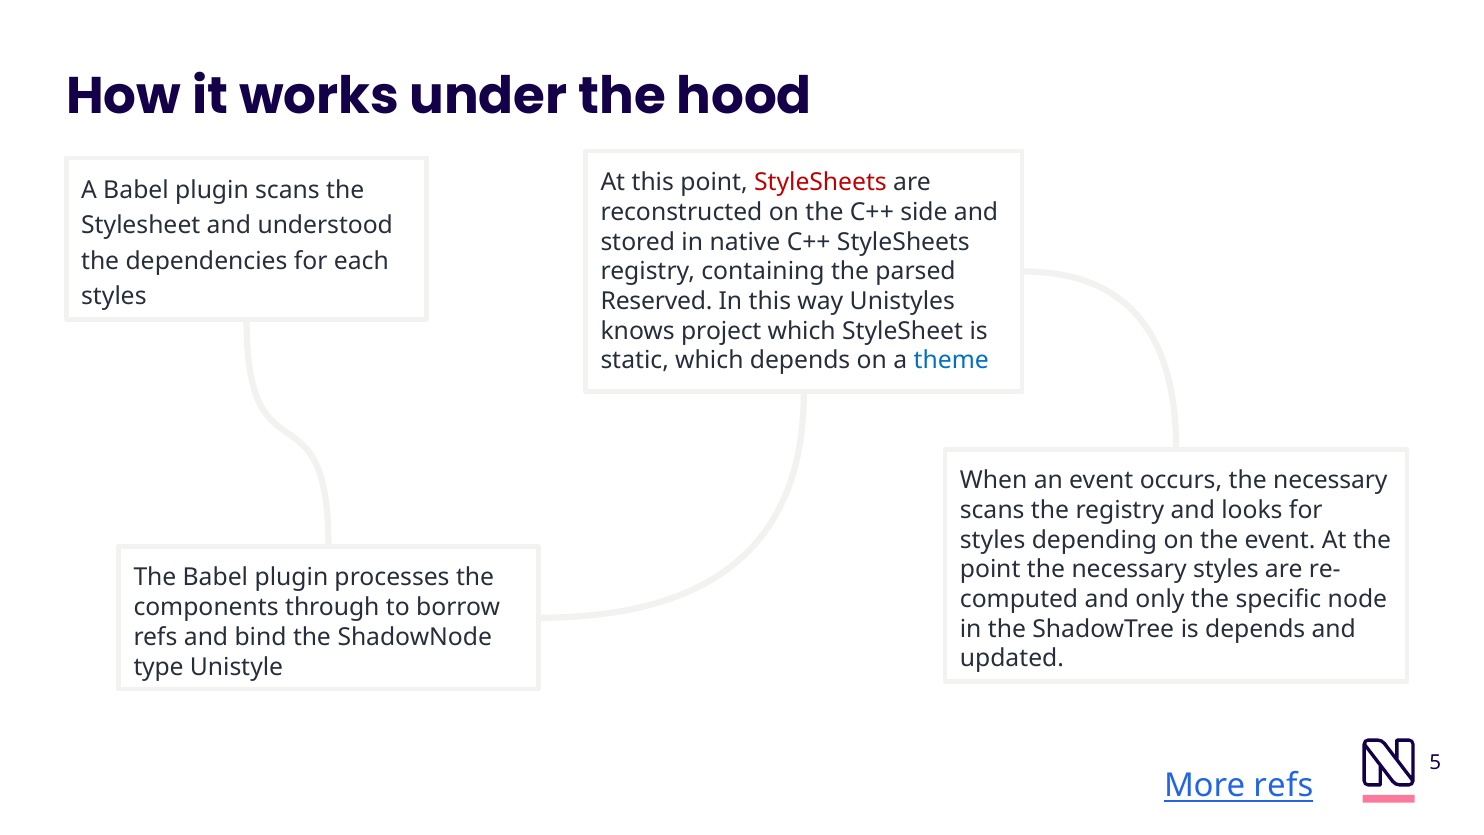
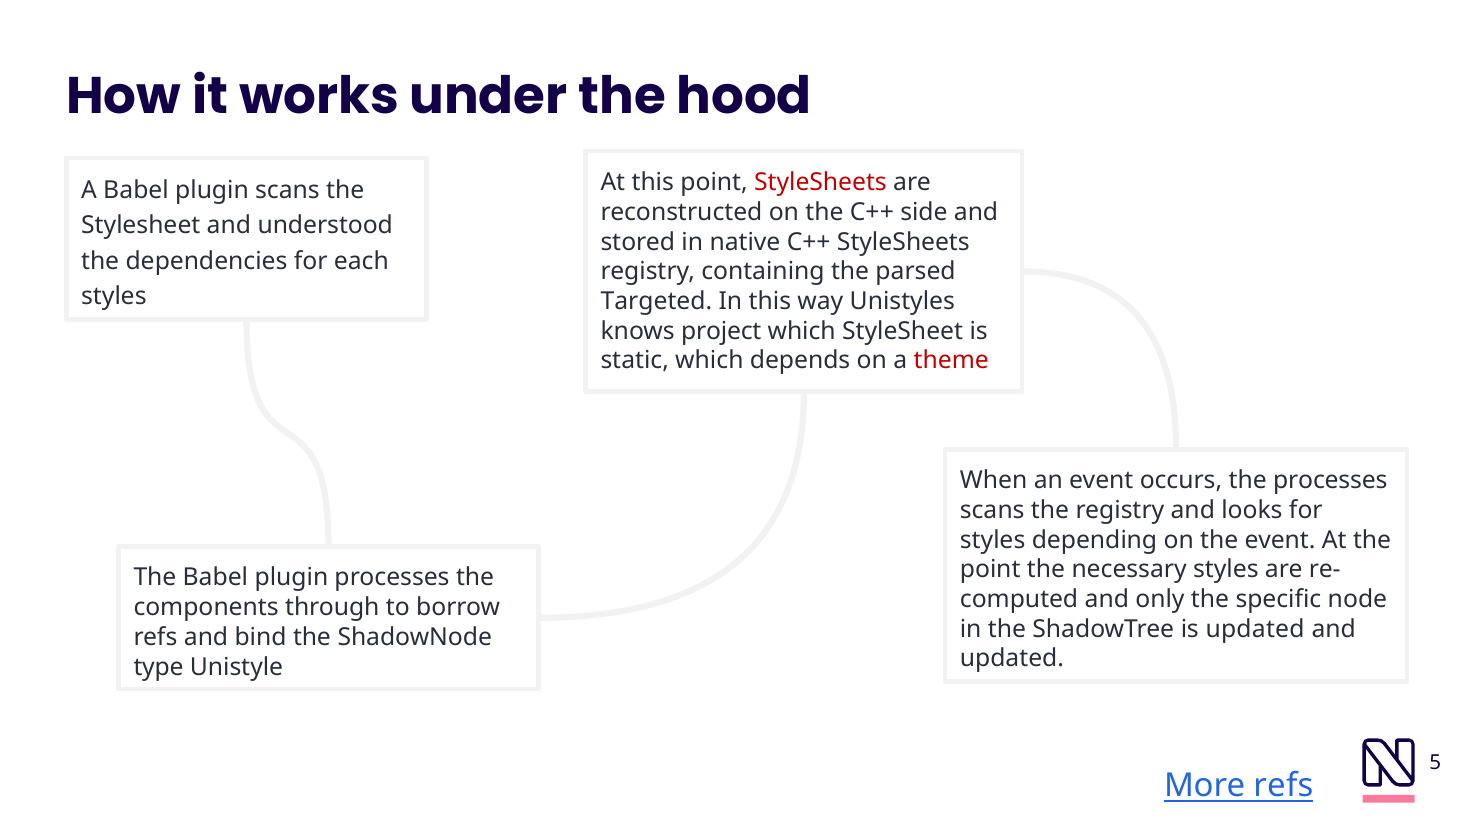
Reserved: Reserved -> Targeted
theme colour: blue -> red
occurs the necessary: necessary -> processes
is depends: depends -> updated
